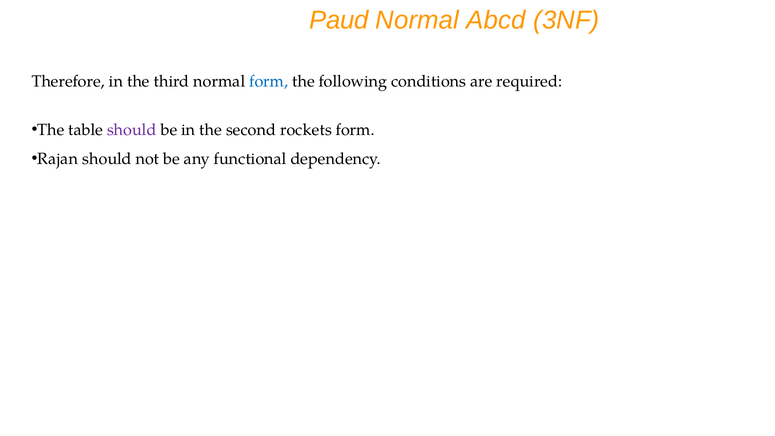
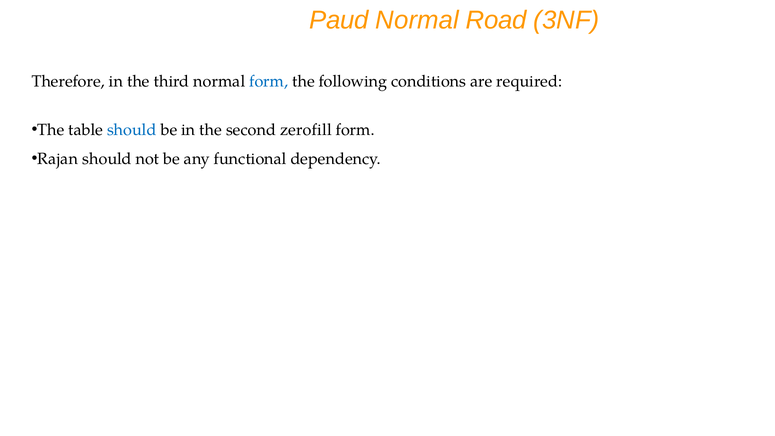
Abcd: Abcd -> Road
should at (132, 130) colour: purple -> blue
rockets: rockets -> zerofill
